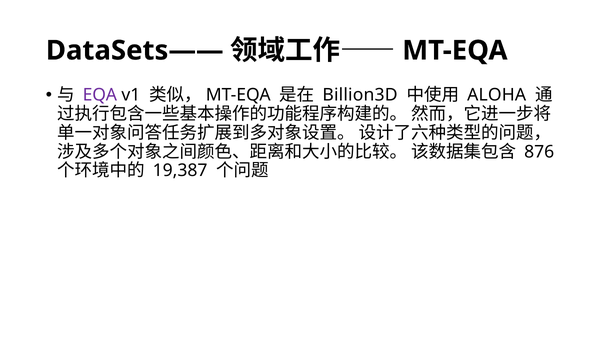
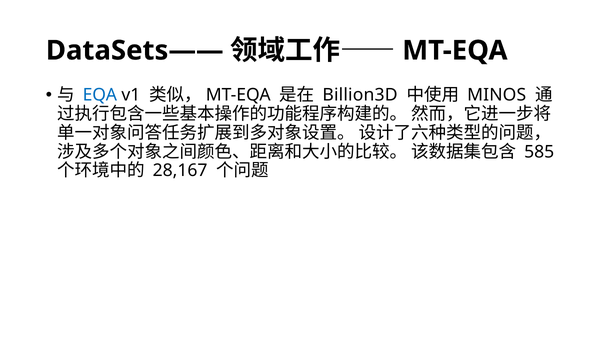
EQA colour: purple -> blue
ALOHA: ALOHA -> MINOS
876: 876 -> 585
19,387: 19,387 -> 28,167
